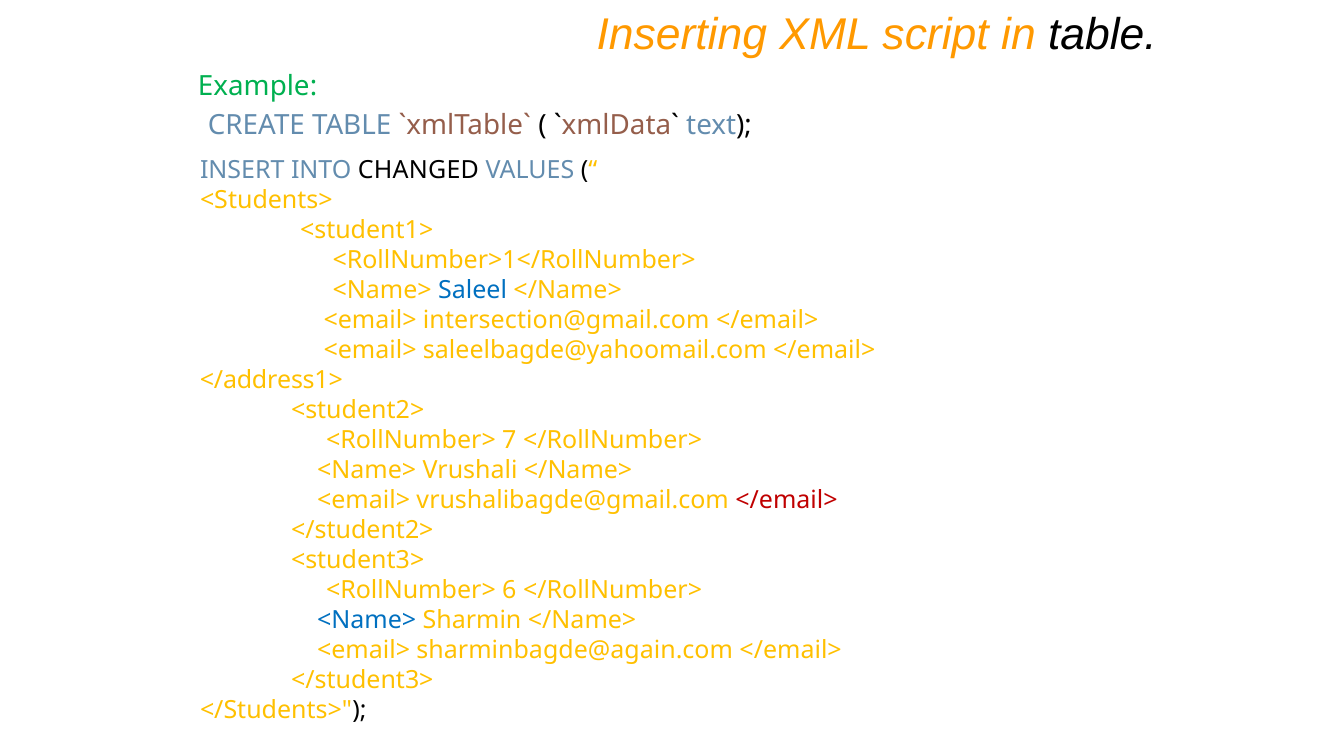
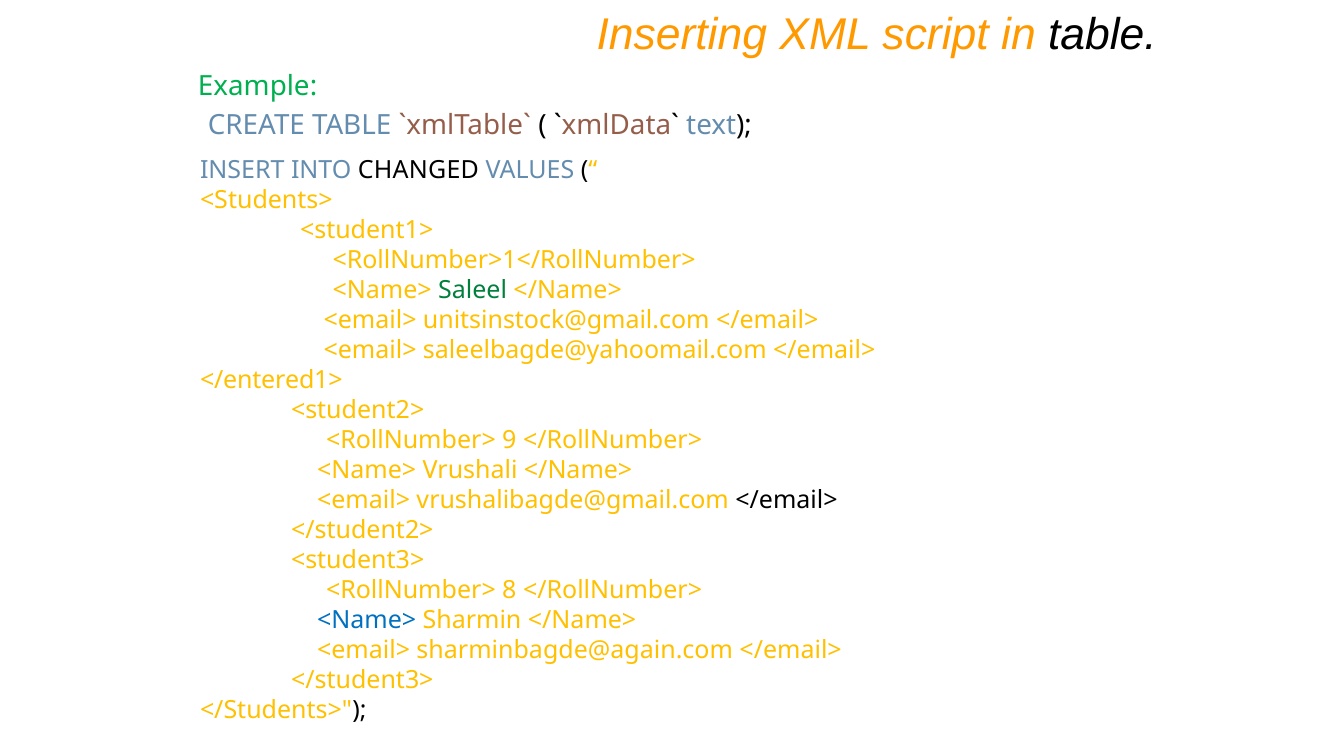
Saleel colour: blue -> green
intersection@gmail.com: intersection@gmail.com -> unitsinstock@gmail.com
</address1>: </address1> -> </entered1>
7: 7 -> 9
</email> at (786, 500) colour: red -> black
6: 6 -> 8
